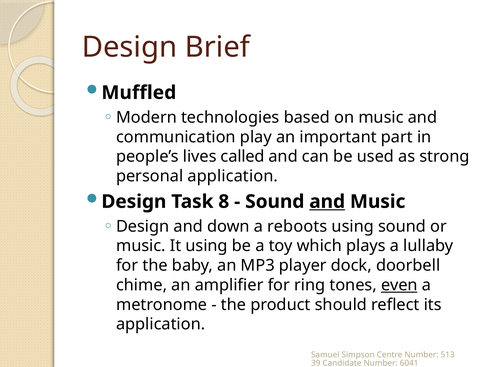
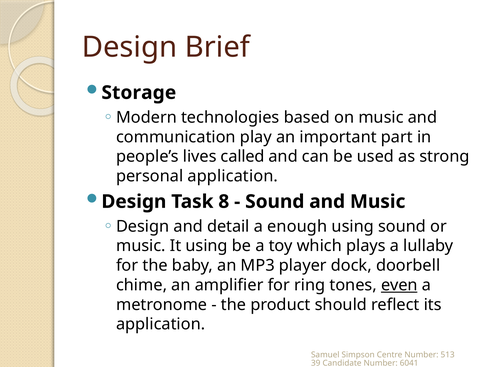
Muffled: Muffled -> Storage
and at (327, 202) underline: present -> none
down: down -> detail
reboots: reboots -> enough
